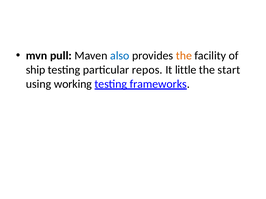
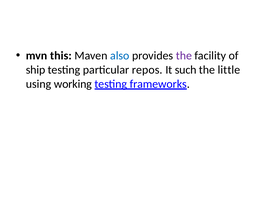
pull: pull -> this
the at (184, 56) colour: orange -> purple
little: little -> such
start: start -> little
